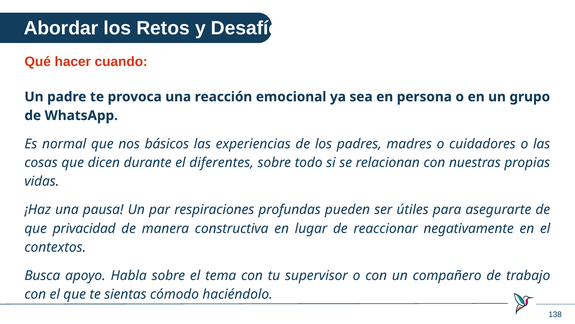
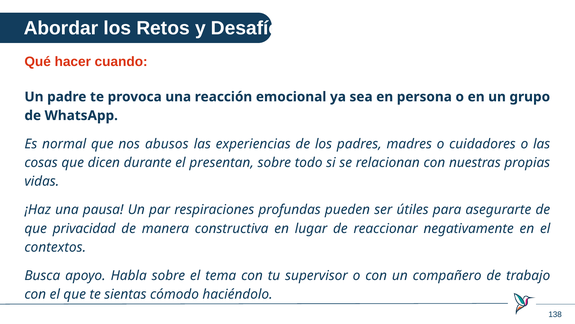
básicos: básicos -> abusos
diferentes: diferentes -> presentan
